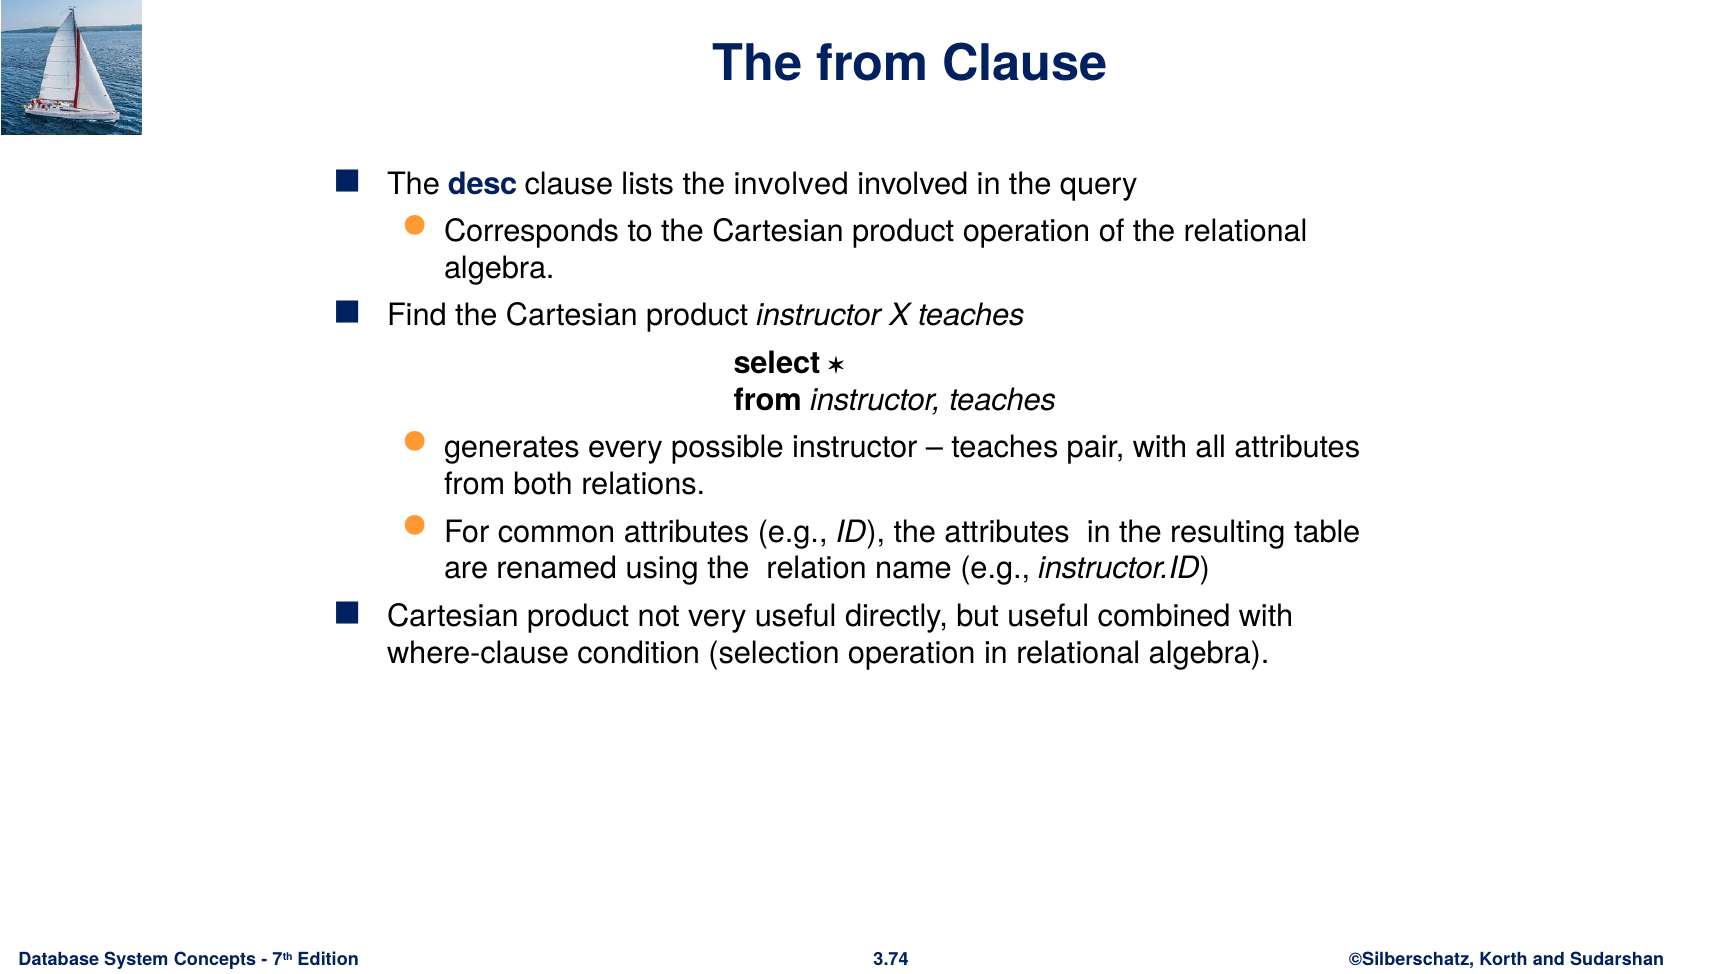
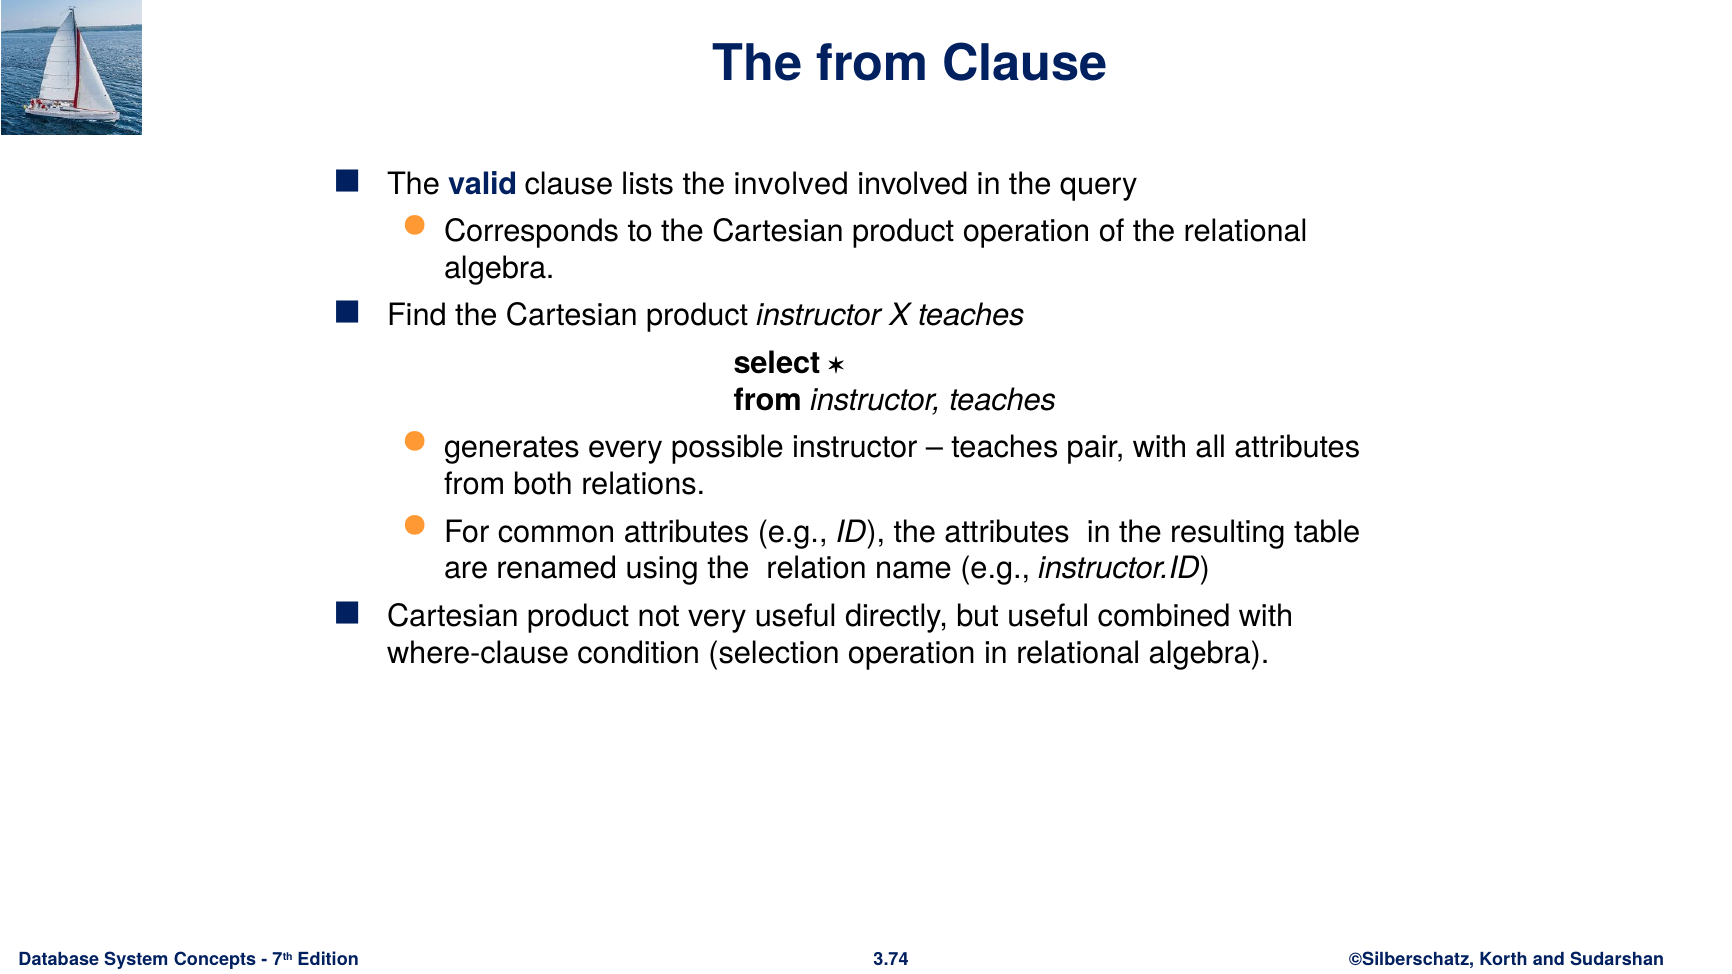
desc: desc -> valid
